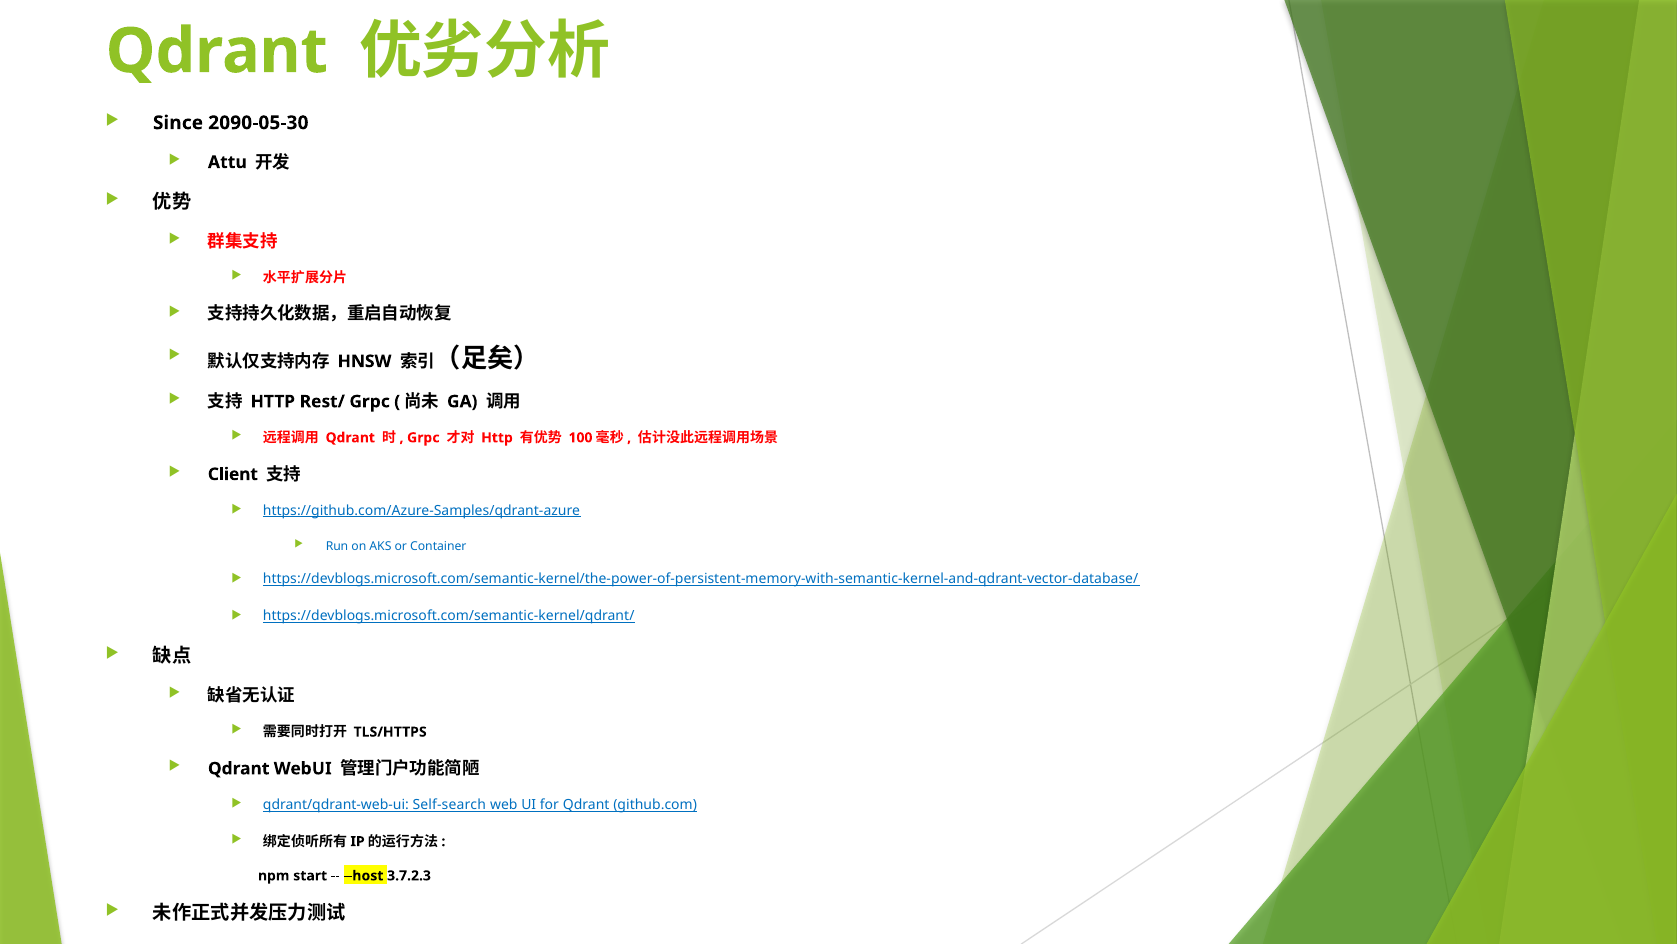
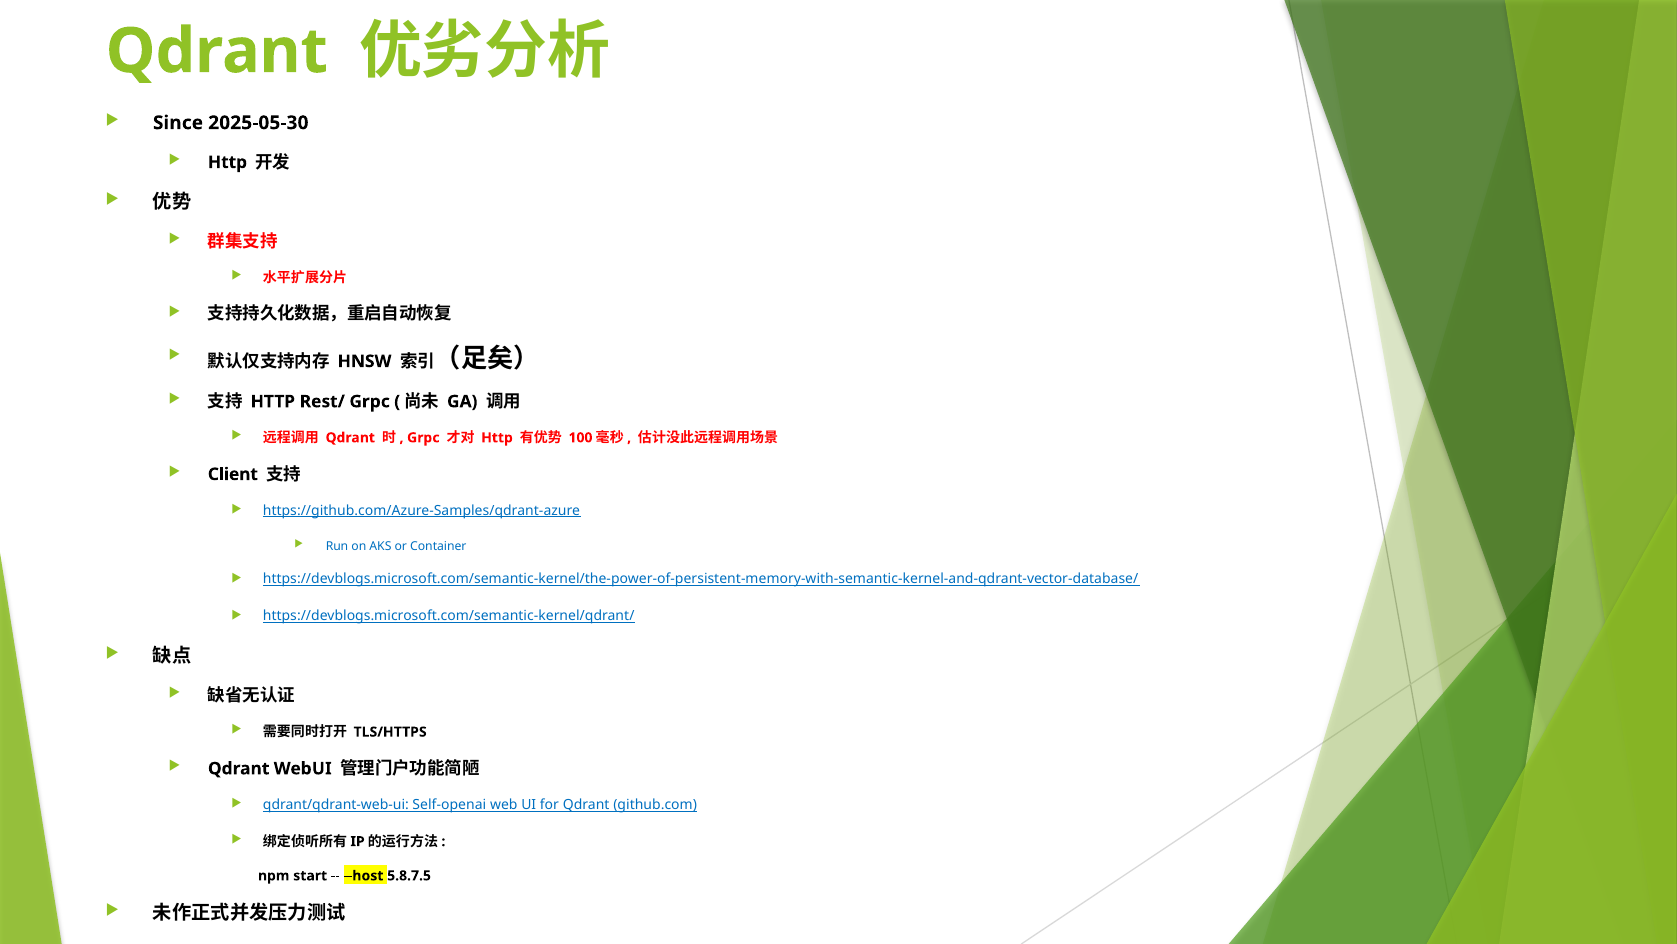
2090-05-30: 2090-05-30 -> 2025-05-30
Attu at (227, 162): Attu -> Http
Self-search: Self-search -> Self-openai
3.7.2.3: 3.7.2.3 -> 5.8.7.5
